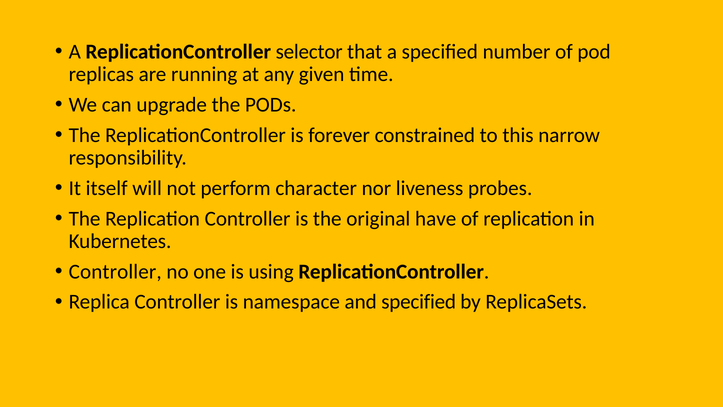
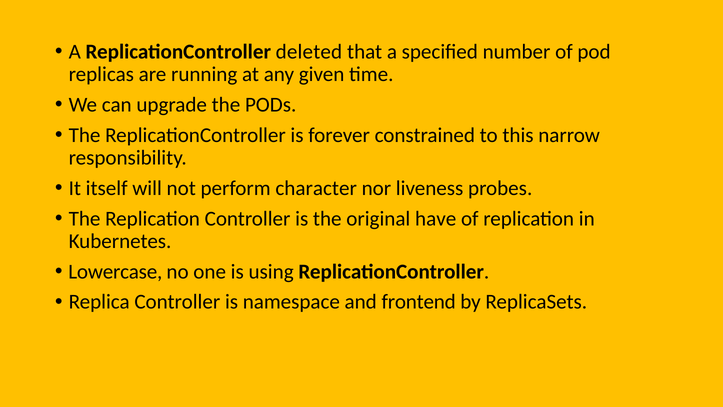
selector: selector -> deleted
Controller at (115, 271): Controller -> Lowercase
and specified: specified -> frontend
